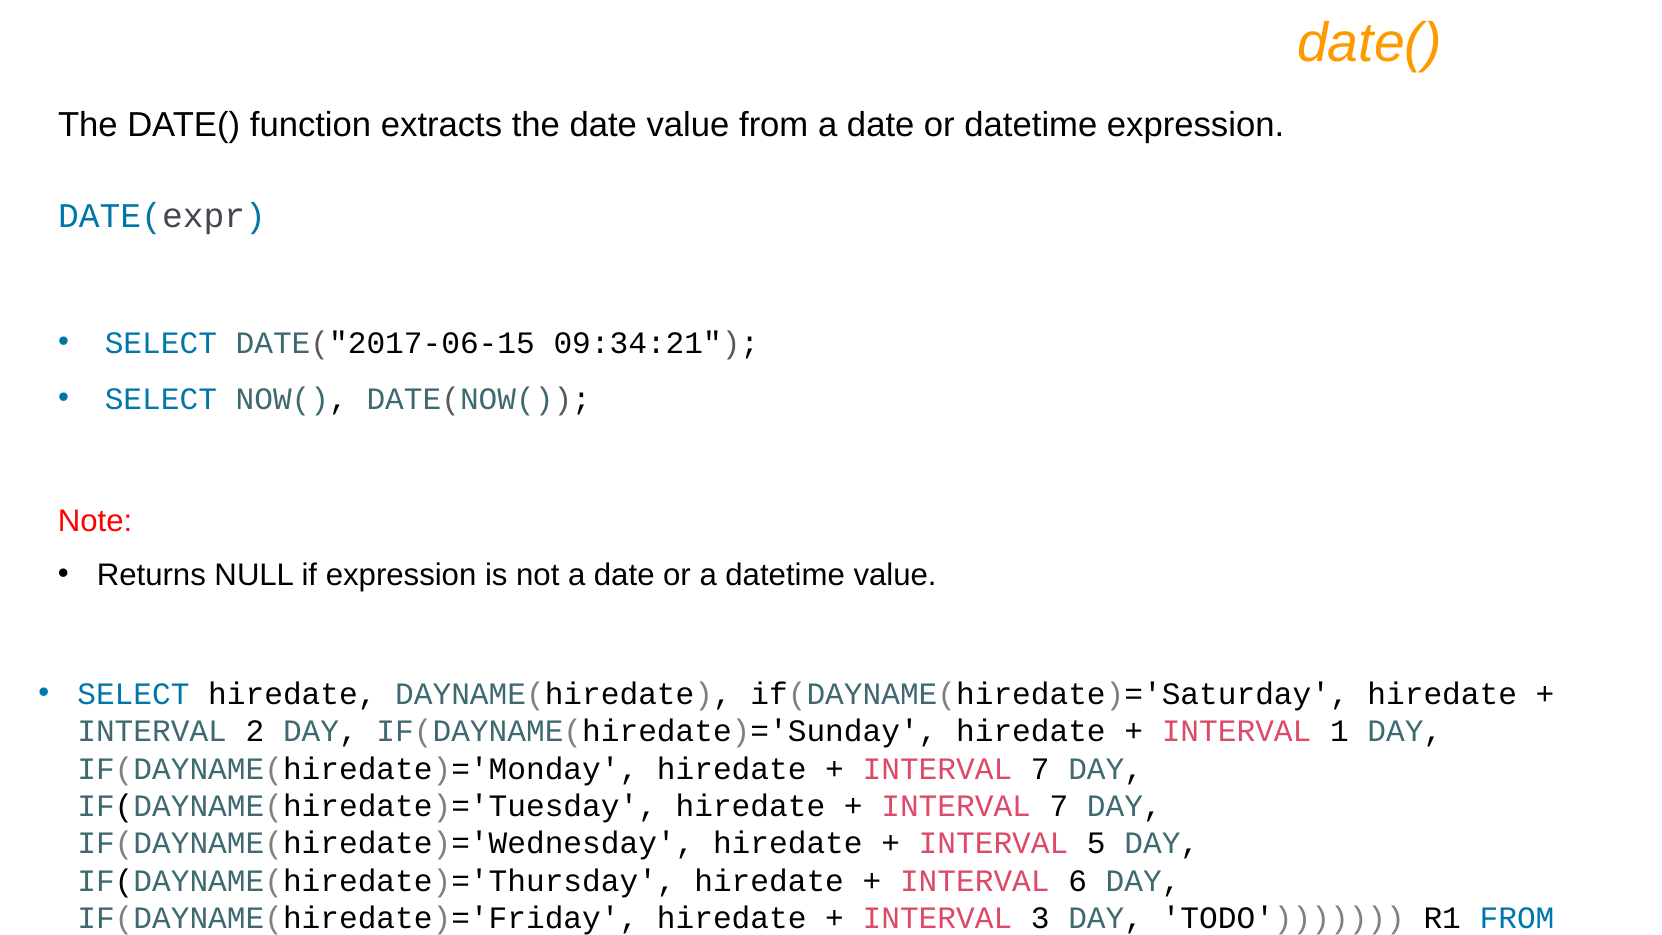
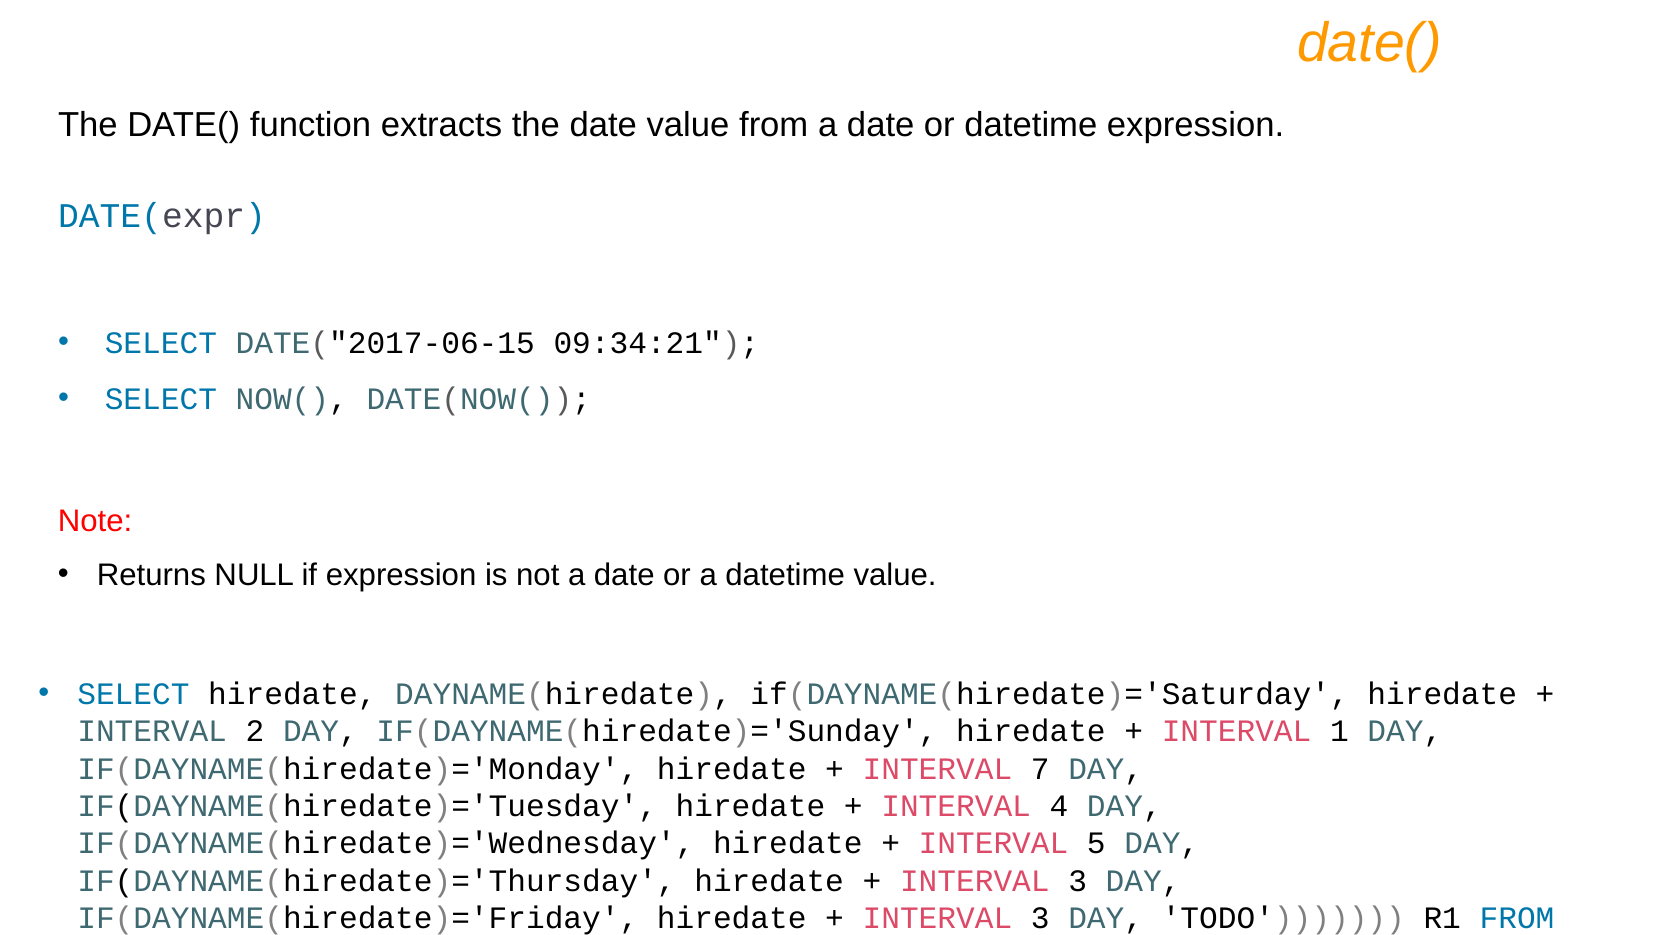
7 at (1059, 806): 7 -> 4
6 at (1078, 881): 6 -> 3
